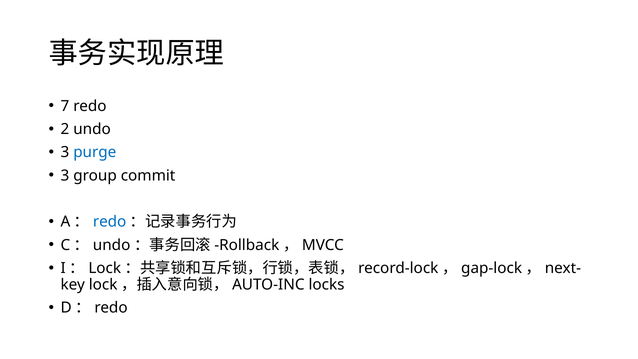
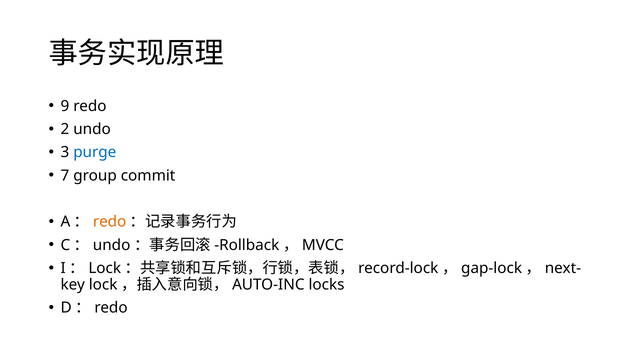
7: 7 -> 9
3 at (65, 176): 3 -> 7
redo at (110, 222) colour: blue -> orange
